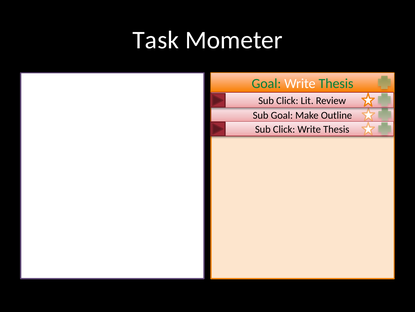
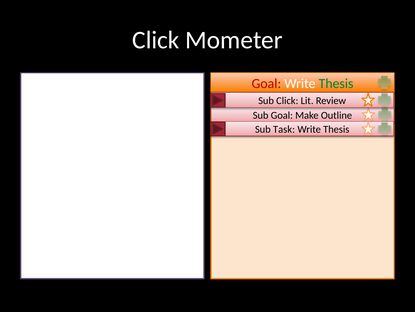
Task at (156, 40): Task -> Click
Goal at (266, 83) colour: green -> red
Click at (284, 129): Click -> Task
